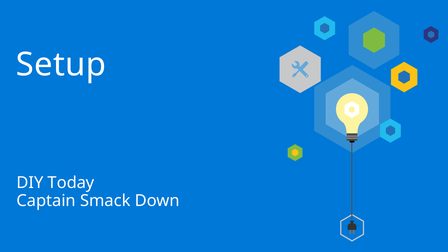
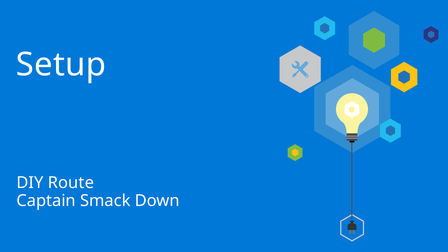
Today: Today -> Route
